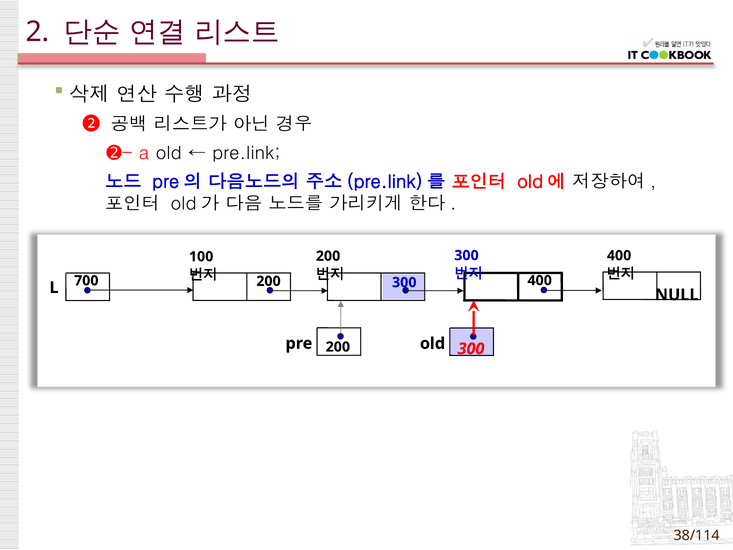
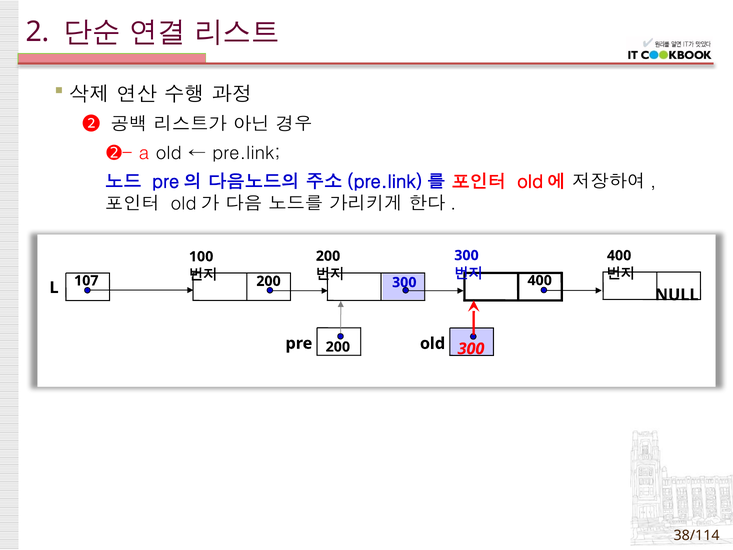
700: 700 -> 107
